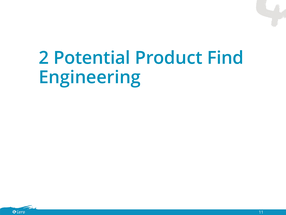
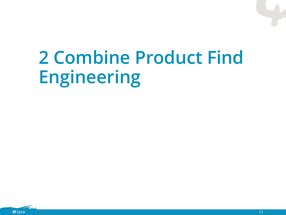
Potential: Potential -> Combine
